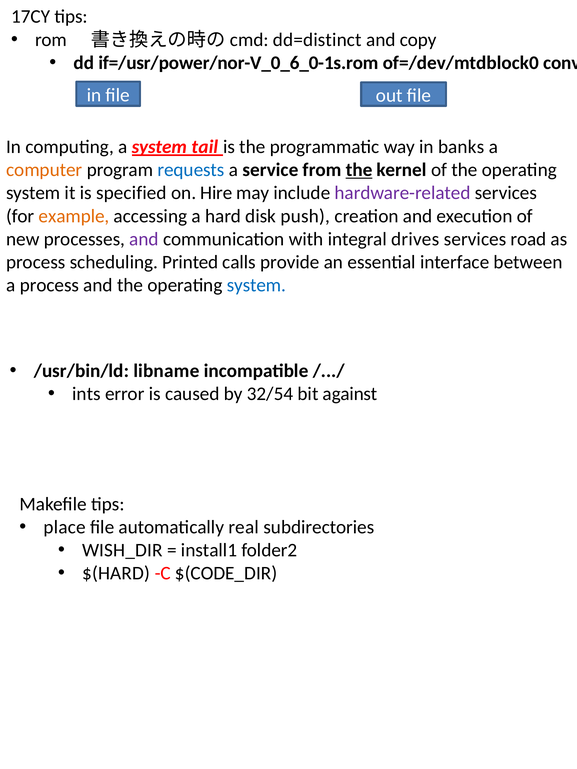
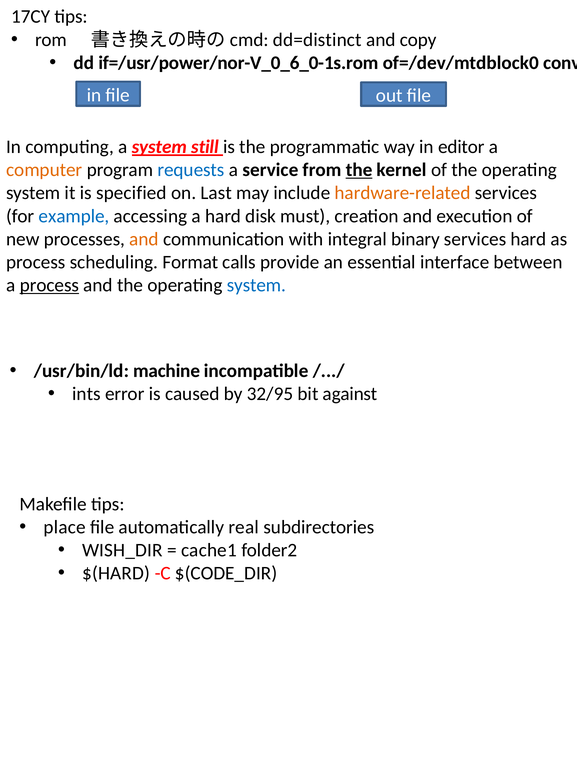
tail: tail -> still
banks: banks -> editor
Hire: Hire -> Last
hardware-related colour: purple -> orange
example colour: orange -> blue
push: push -> must
and at (144, 239) colour: purple -> orange
drives: drives -> binary
services road: road -> hard
Printed: Printed -> Format
process at (49, 285) underline: none -> present
libname: libname -> machine
32/54: 32/54 -> 32/95
install1: install1 -> cache1
